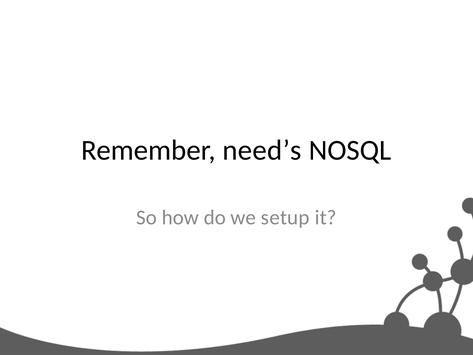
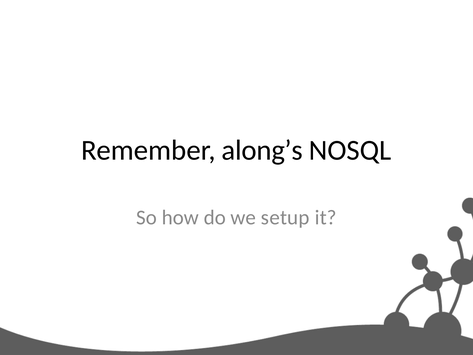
need’s: need’s -> along’s
